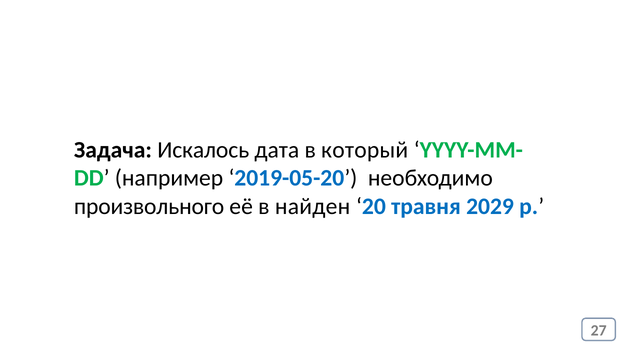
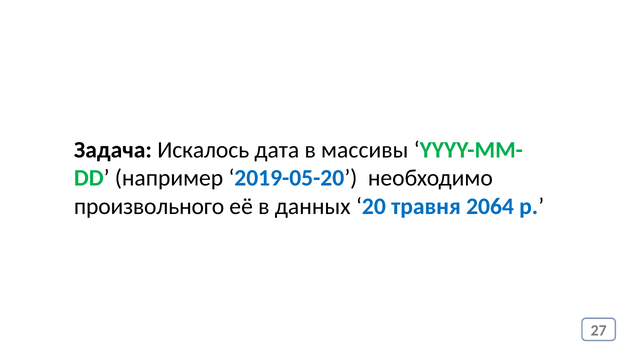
который: который -> массивы
найден: найден -> данных
2029: 2029 -> 2064
